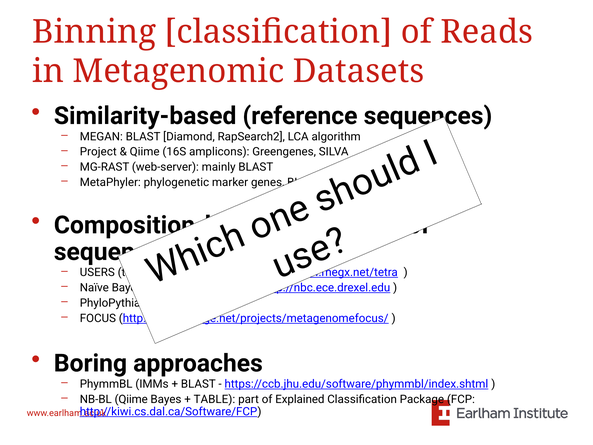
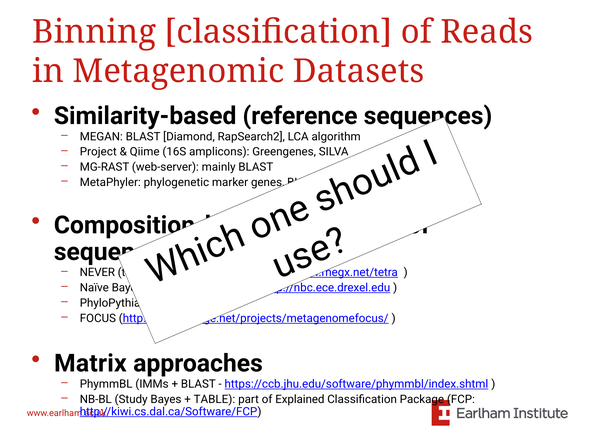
USERS: USERS -> NEVER
Boring: Boring -> Matrix
NB-BL Qiime: Qiime -> Study
